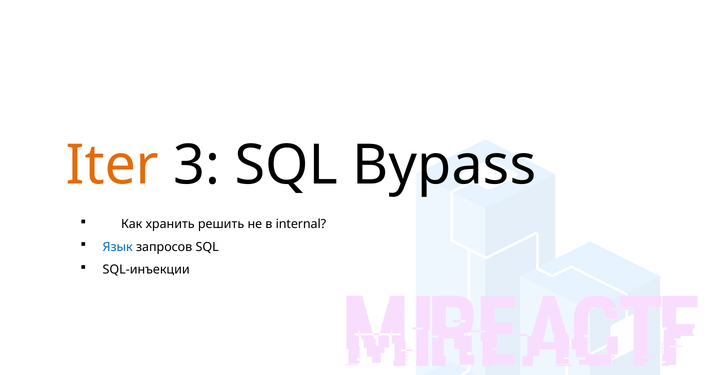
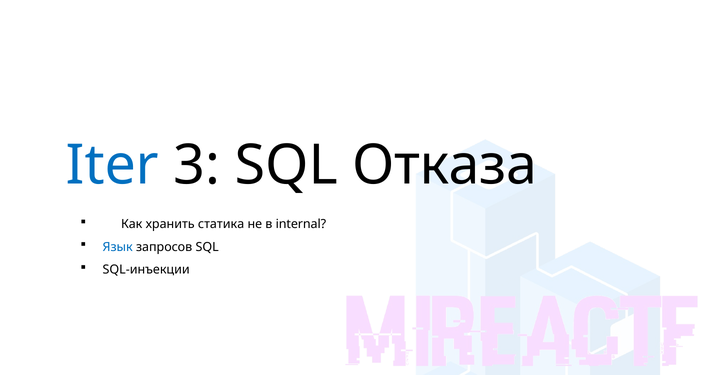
Iter colour: orange -> blue
Bypass: Bypass -> Отказа
решить: решить -> статика
